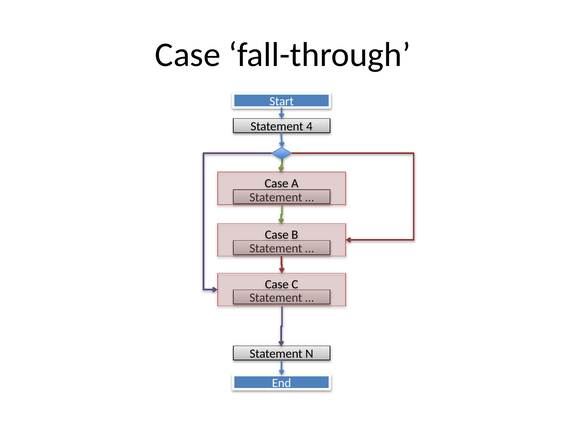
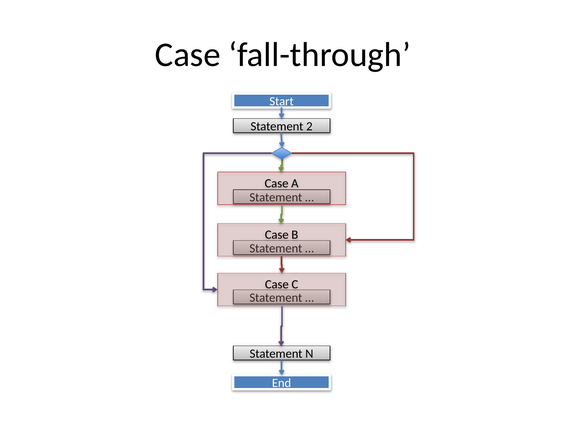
4: 4 -> 2
